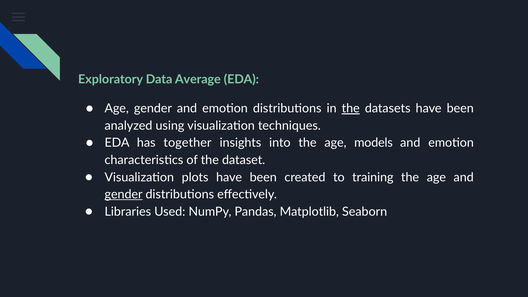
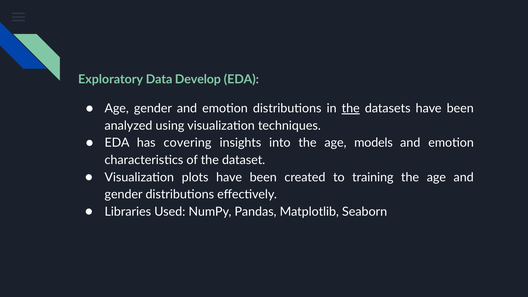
Average: Average -> Develop
together: together -> covering
gender at (124, 194) underline: present -> none
